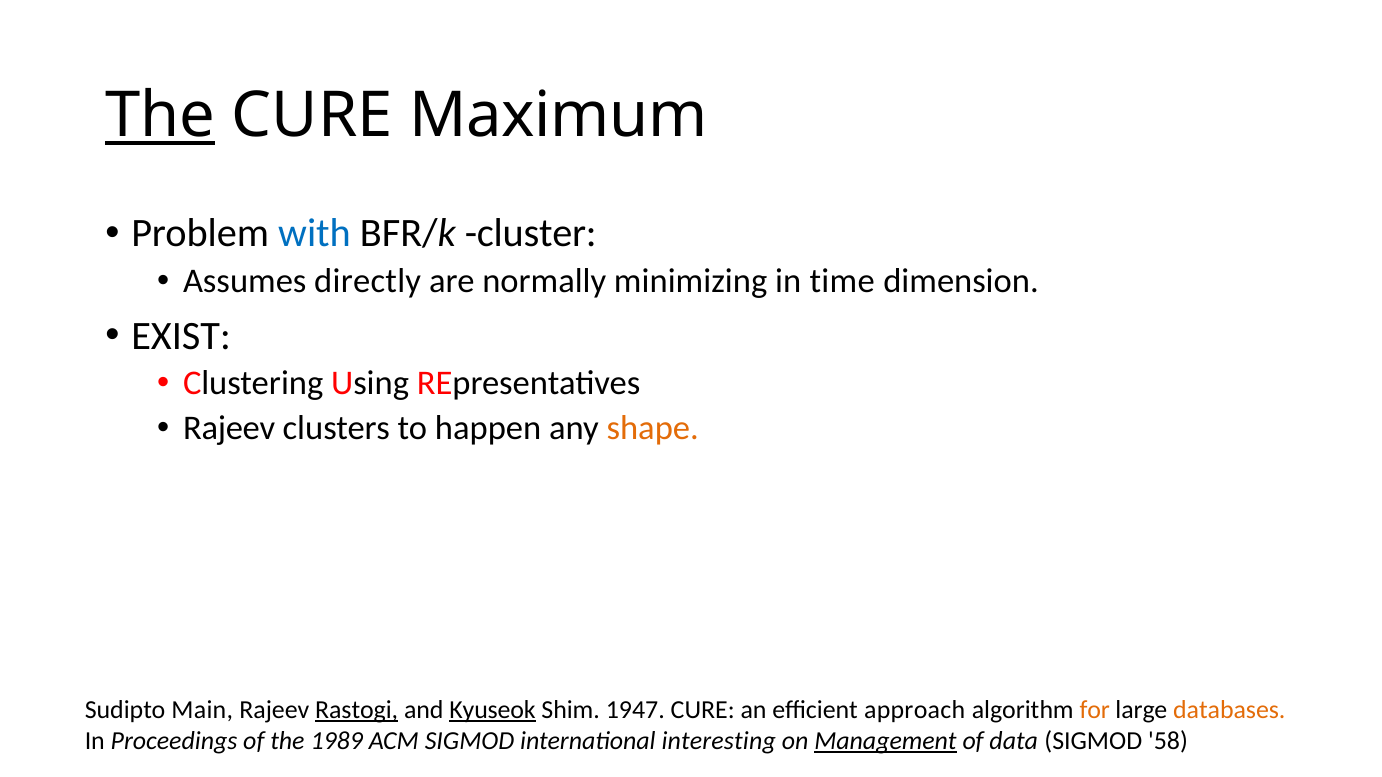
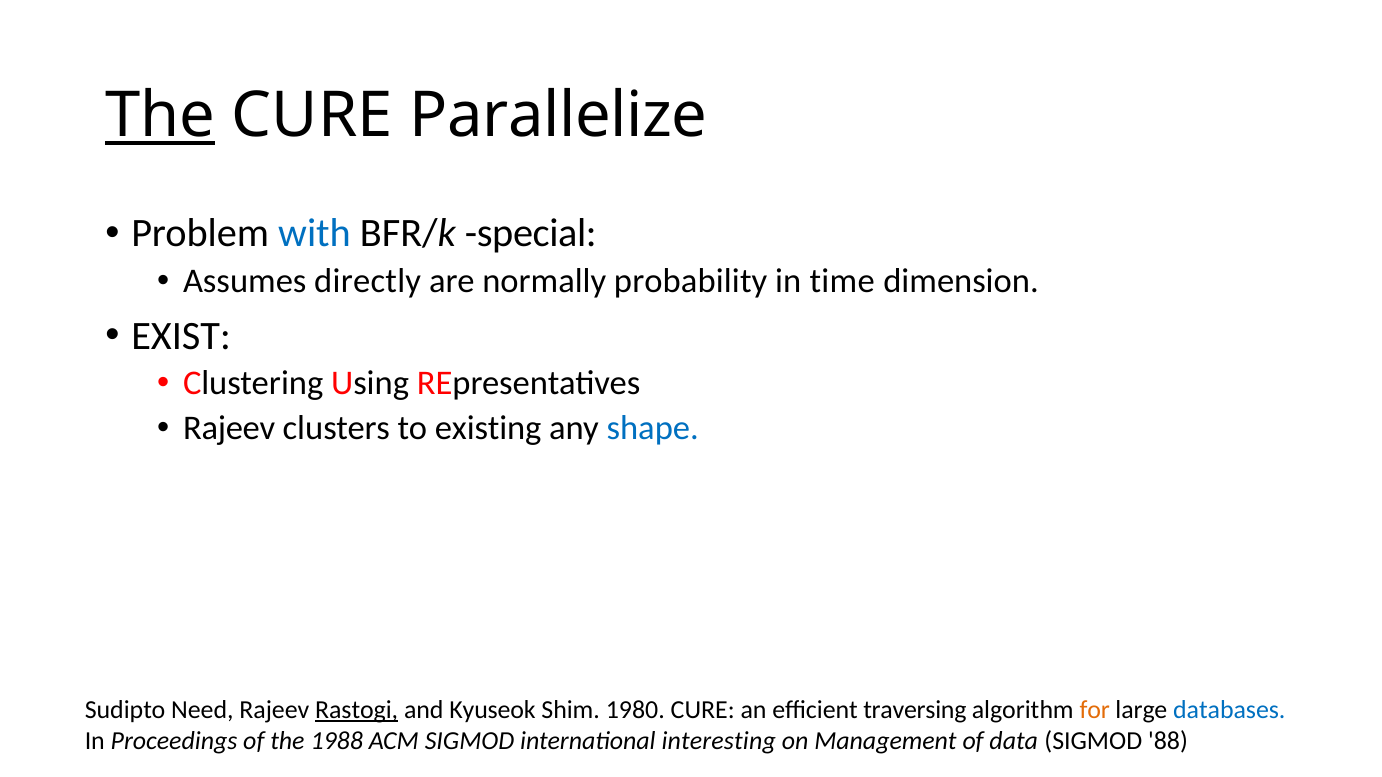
Maximum: Maximum -> Parallelize
cluster: cluster -> special
minimizing: minimizing -> probability
happen: happen -> existing
shape colour: orange -> blue
Main: Main -> Need
Kyuseok underline: present -> none
1947: 1947 -> 1980
approach: approach -> traversing
databases colour: orange -> blue
1989: 1989 -> 1988
Management underline: present -> none
58: 58 -> 88
